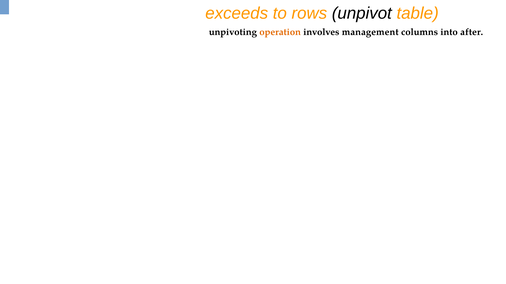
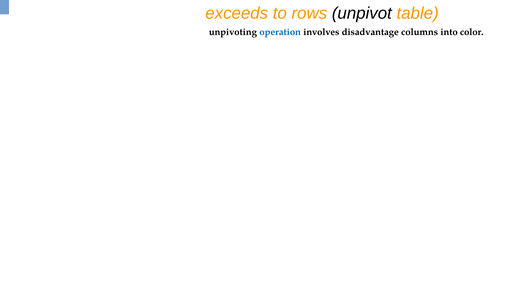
operation colour: orange -> blue
management: management -> disadvantage
after: after -> color
